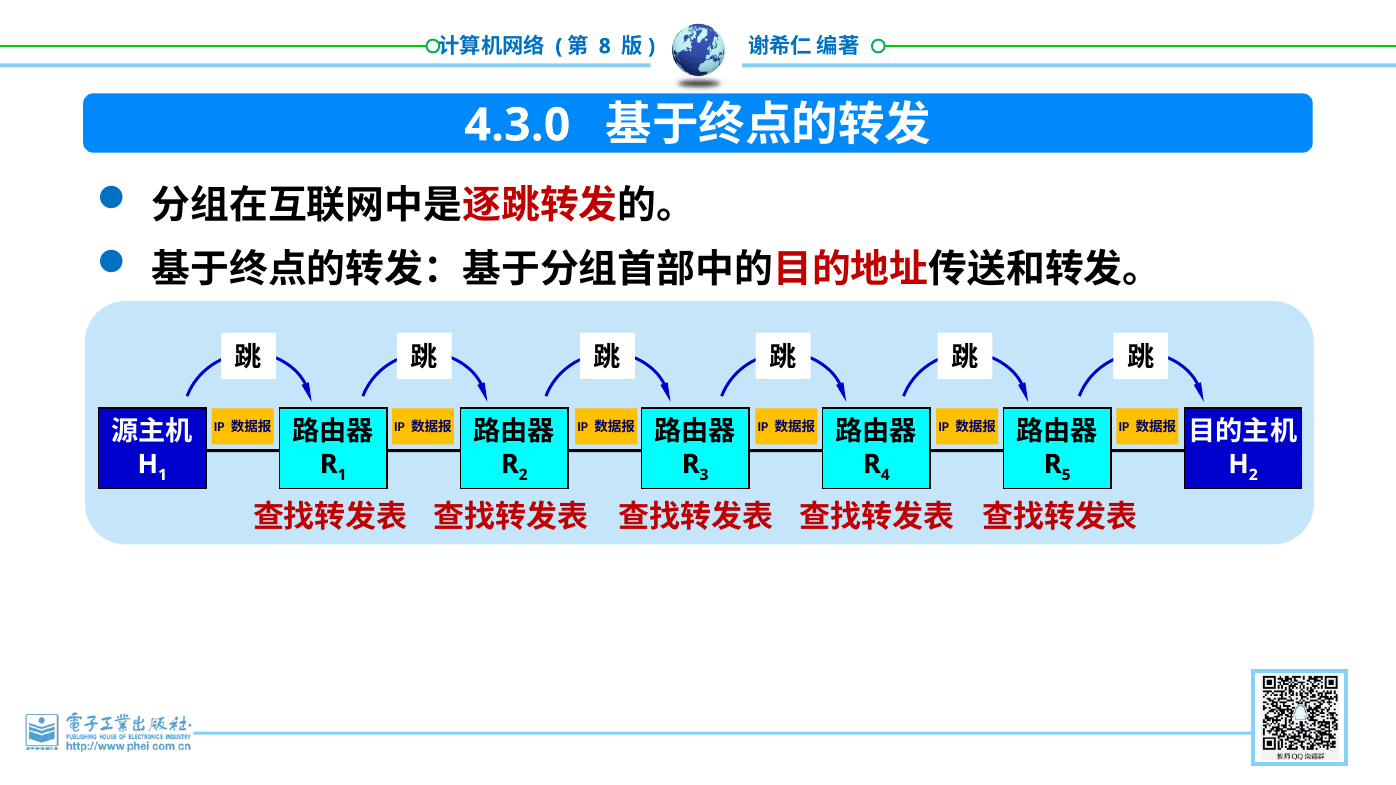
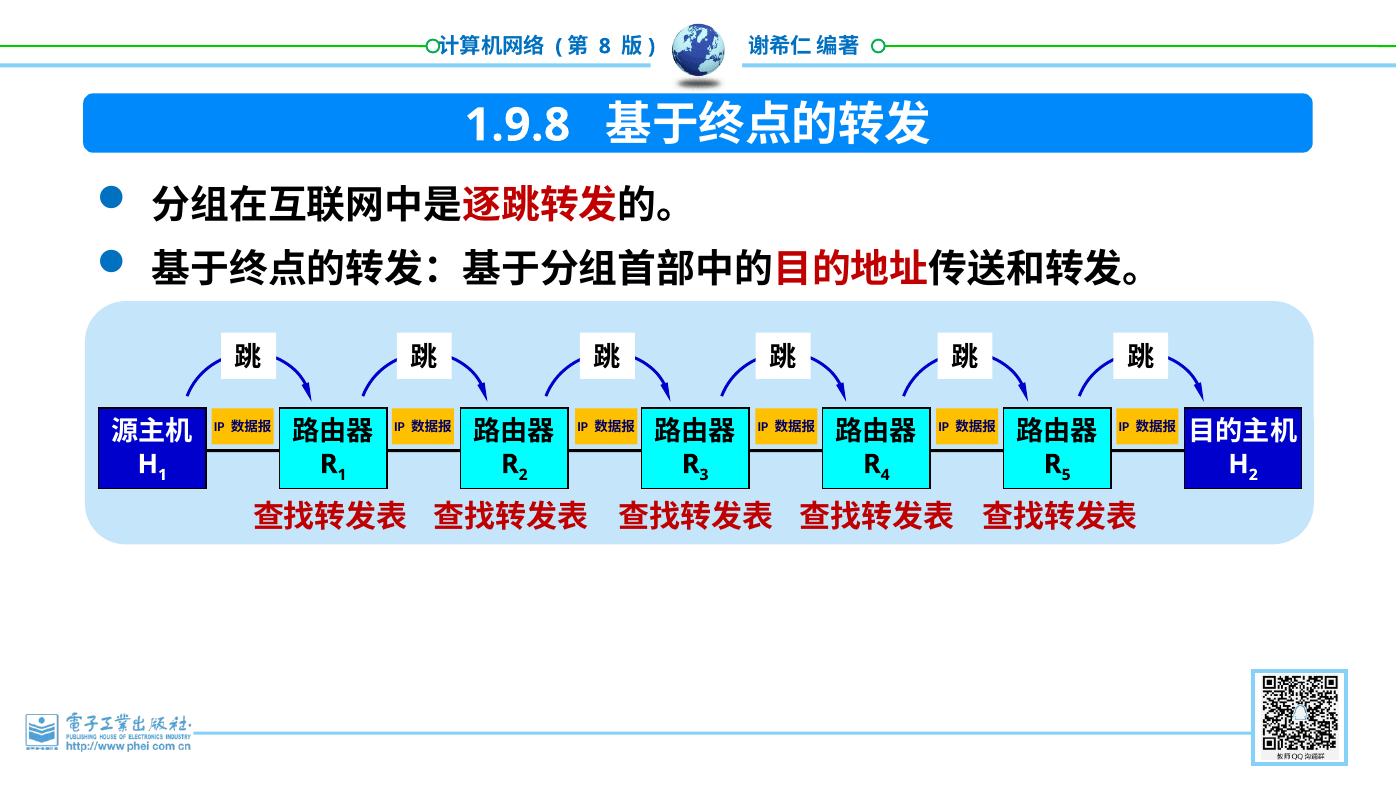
4.3.0: 4.3.0 -> 1.9.8
